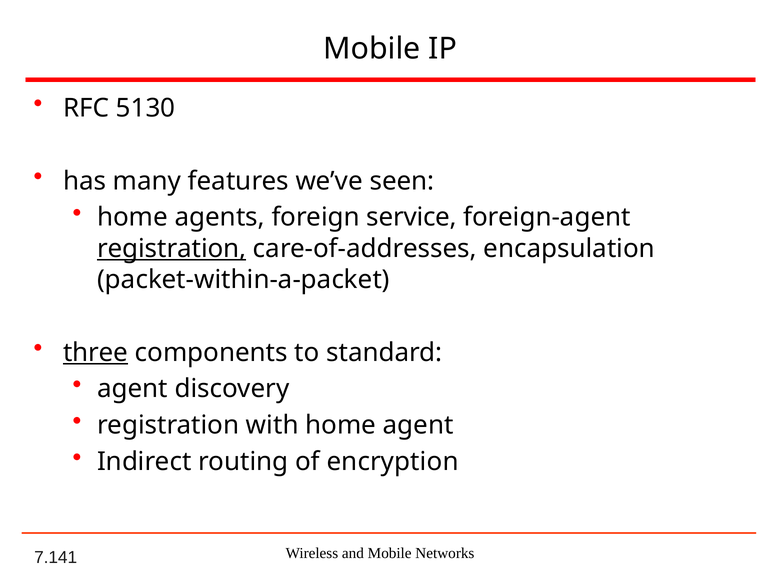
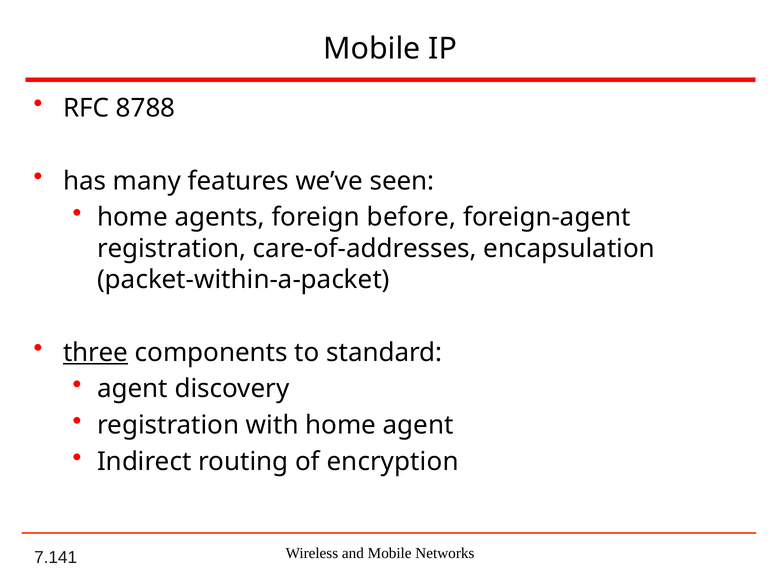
5130: 5130 -> 8788
service: service -> before
registration at (172, 249) underline: present -> none
